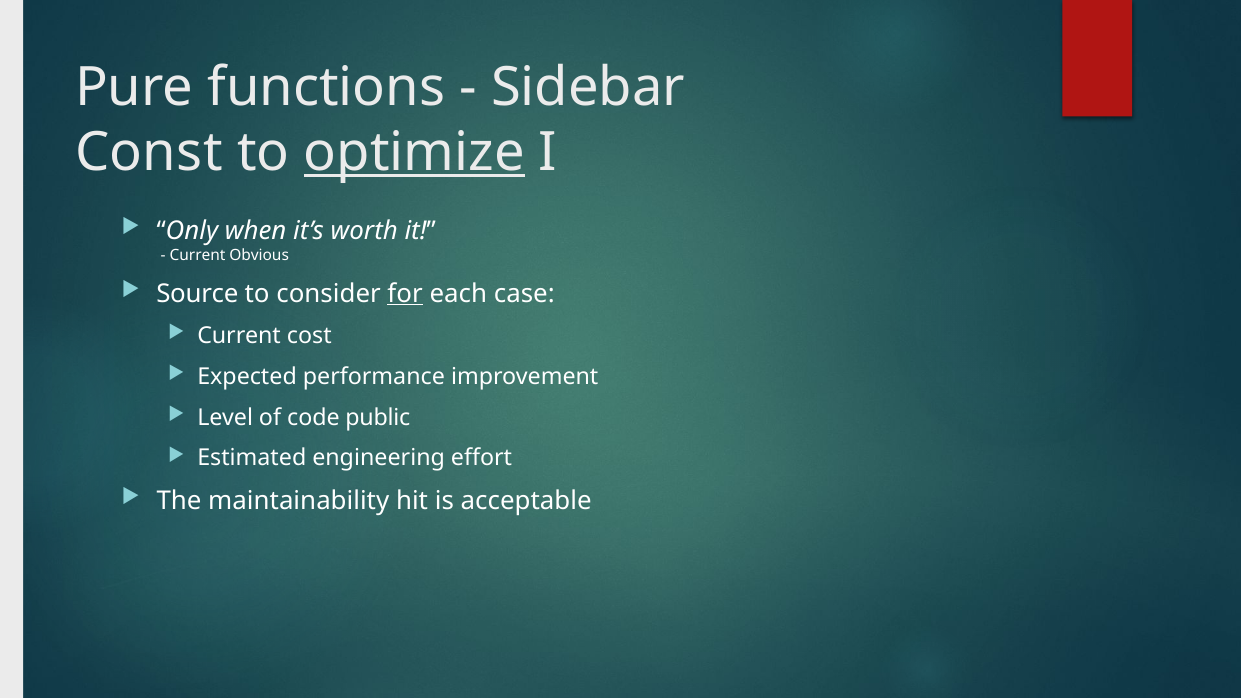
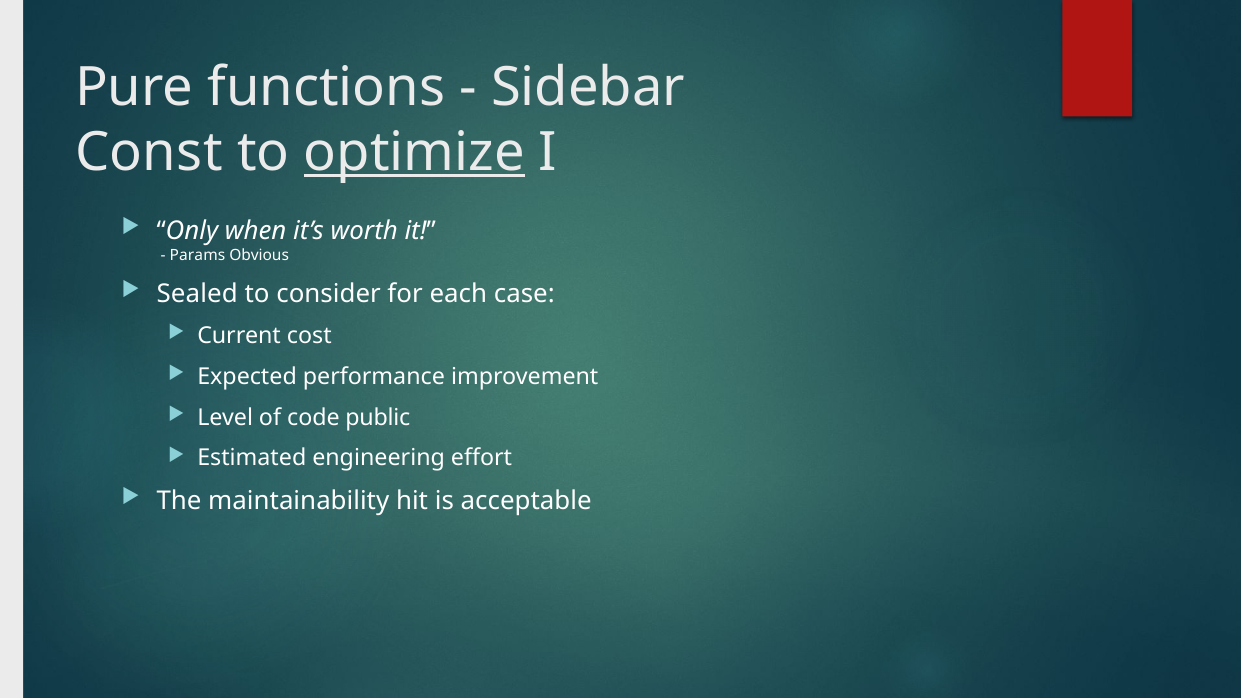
Current at (198, 255): Current -> Params
Source: Source -> Sealed
for underline: present -> none
